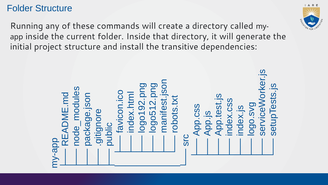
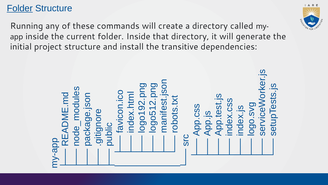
Folder at (20, 8) underline: none -> present
